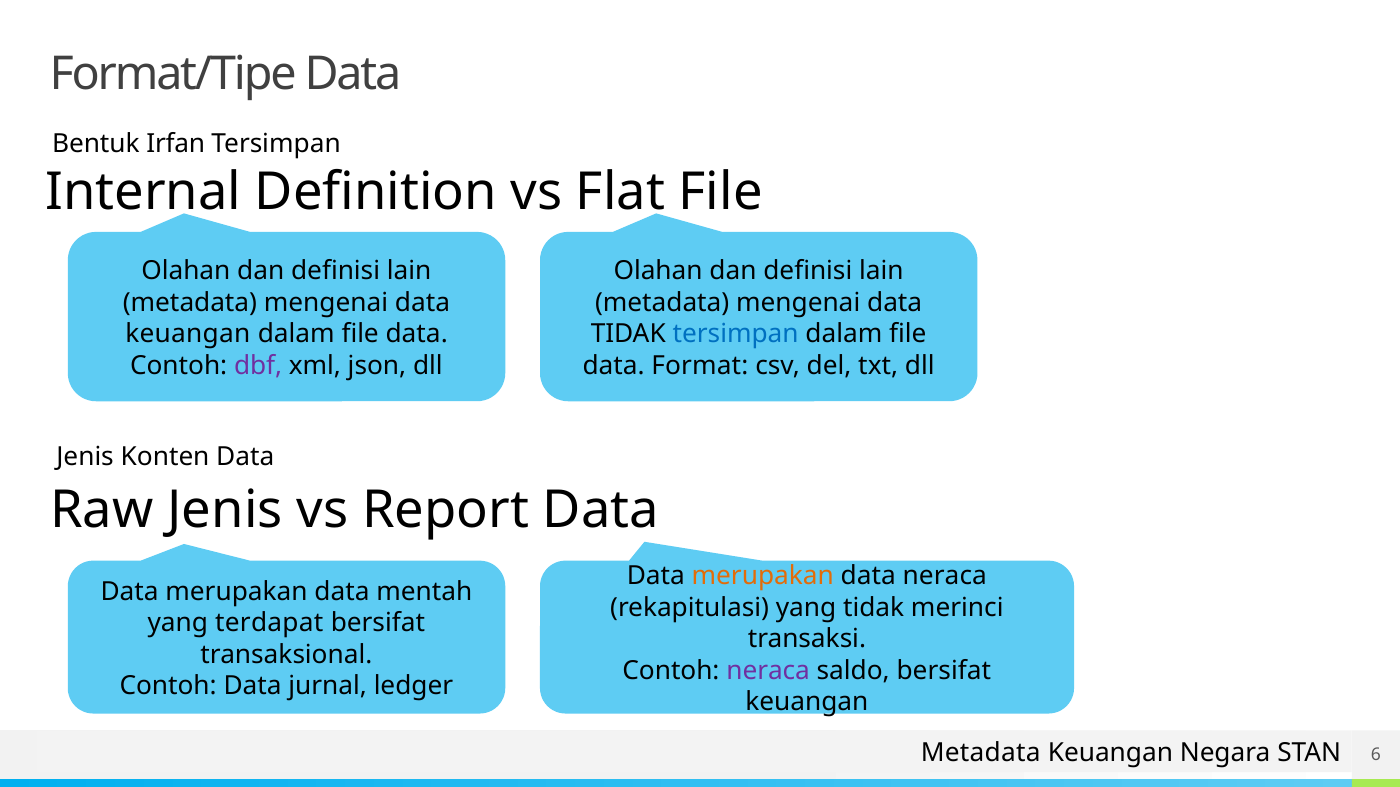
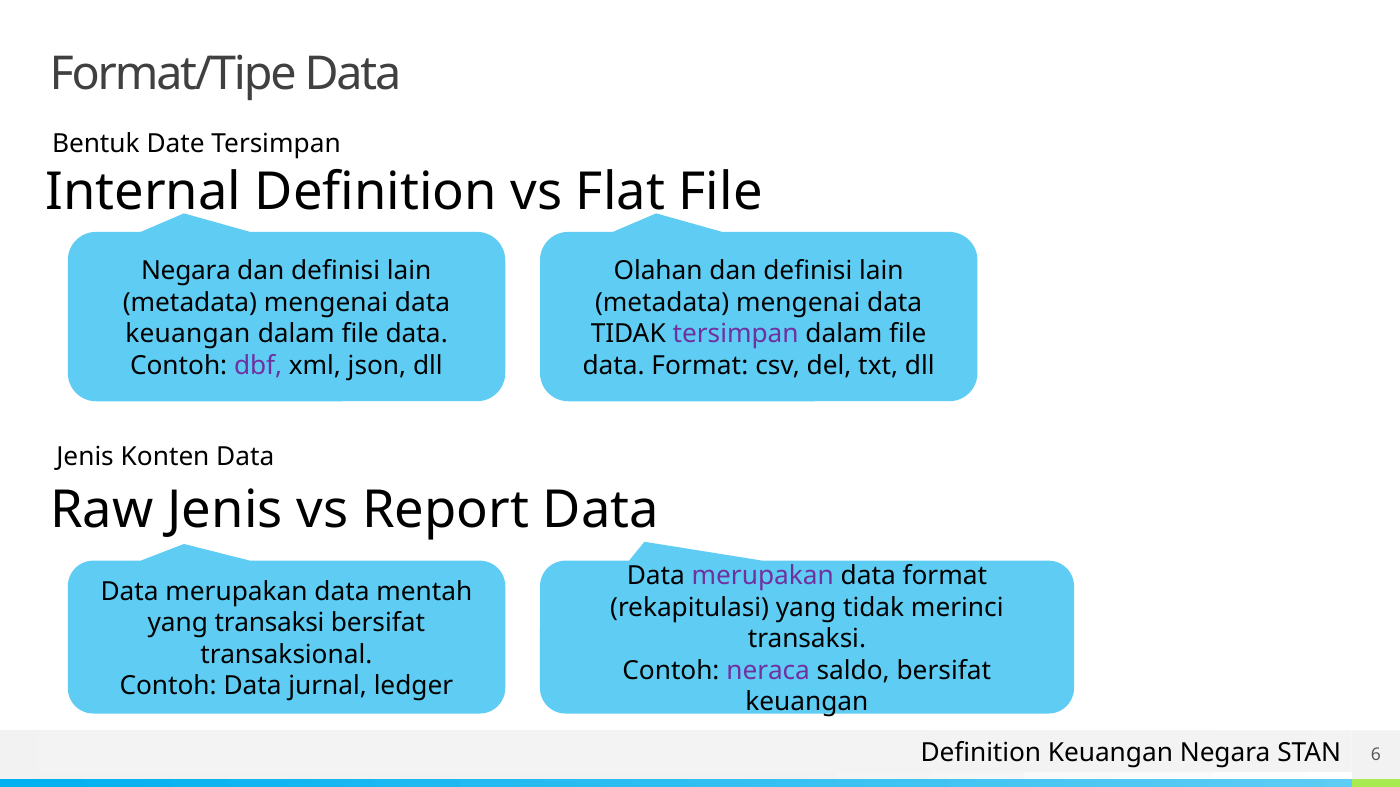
Irfan: Irfan -> Date
Olahan at (186, 271): Olahan -> Negara
tersimpan at (736, 334) colour: blue -> purple
merupakan at (763, 576) colour: orange -> purple
neraca at (945, 576): neraca -> format
yang terdapat: terdapat -> transaksi
Metadata at (981, 754): Metadata -> Definition
